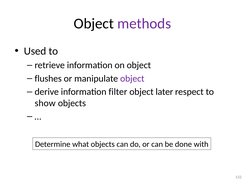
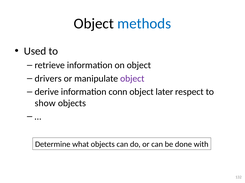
methods colour: purple -> blue
flushes: flushes -> drivers
filter: filter -> conn
